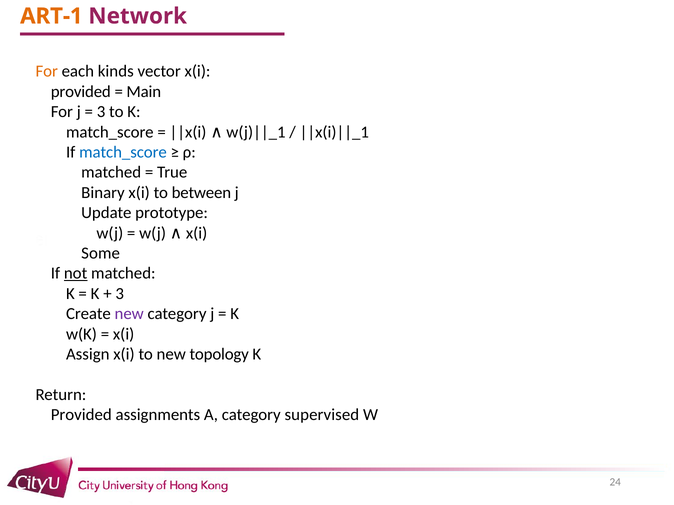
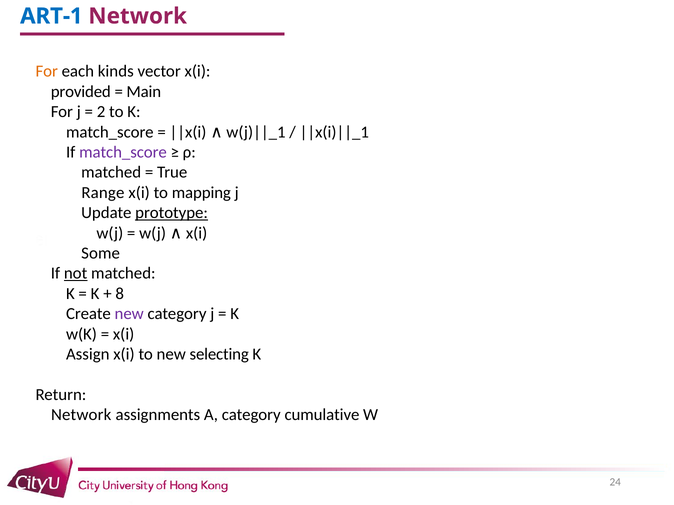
ART-1 colour: orange -> blue
3 at (101, 112): 3 -> 2
match_score at (123, 152) colour: blue -> purple
Binary: Binary -> Range
between: between -> mapping
prototype underline: none -> present
3 at (120, 294): 3 -> 8
topology: topology -> selecting
Provided at (81, 415): Provided -> Network
supervised: supervised -> cumulative
